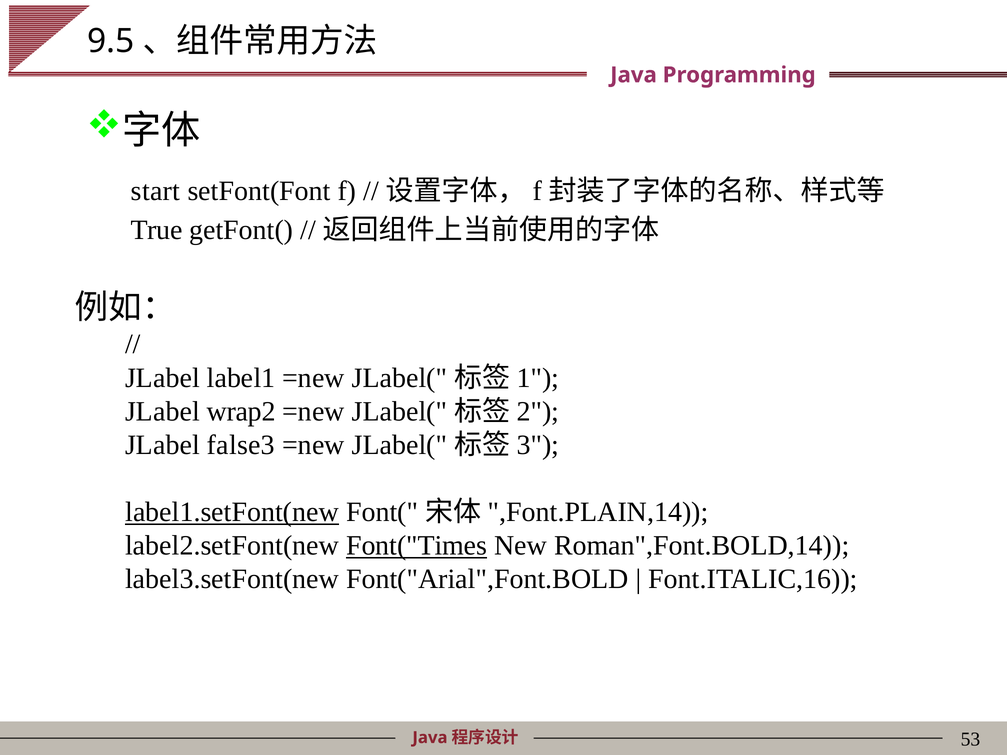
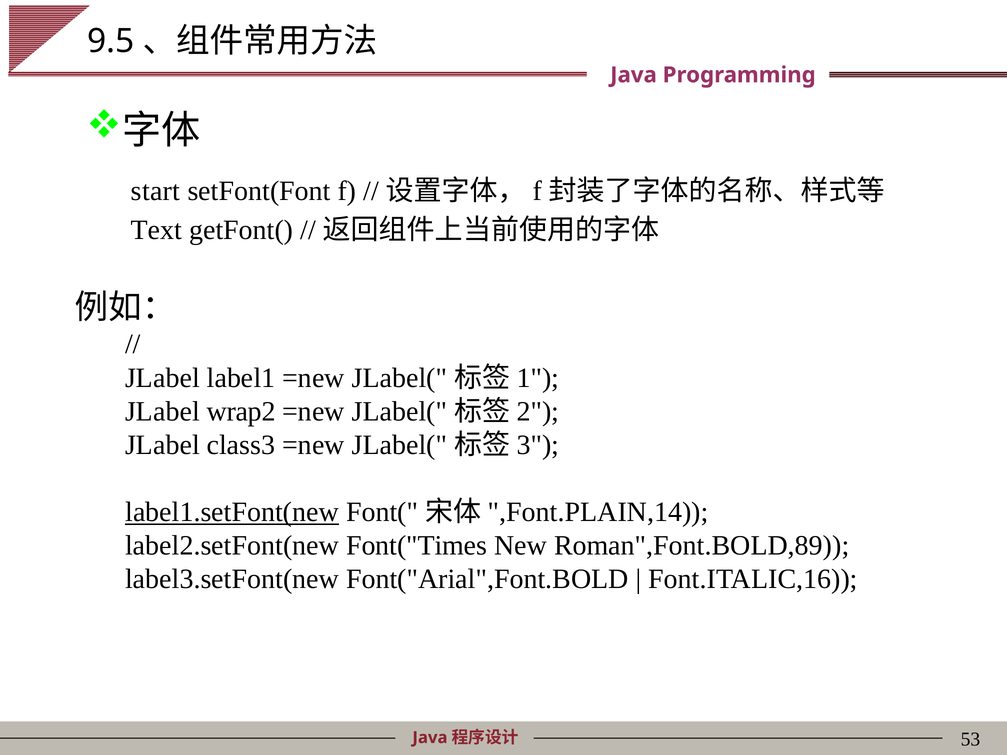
True: True -> Text
false3: false3 -> class3
Font("Times underline: present -> none
Roman",Font.BOLD,14: Roman",Font.BOLD,14 -> Roman",Font.BOLD,89
